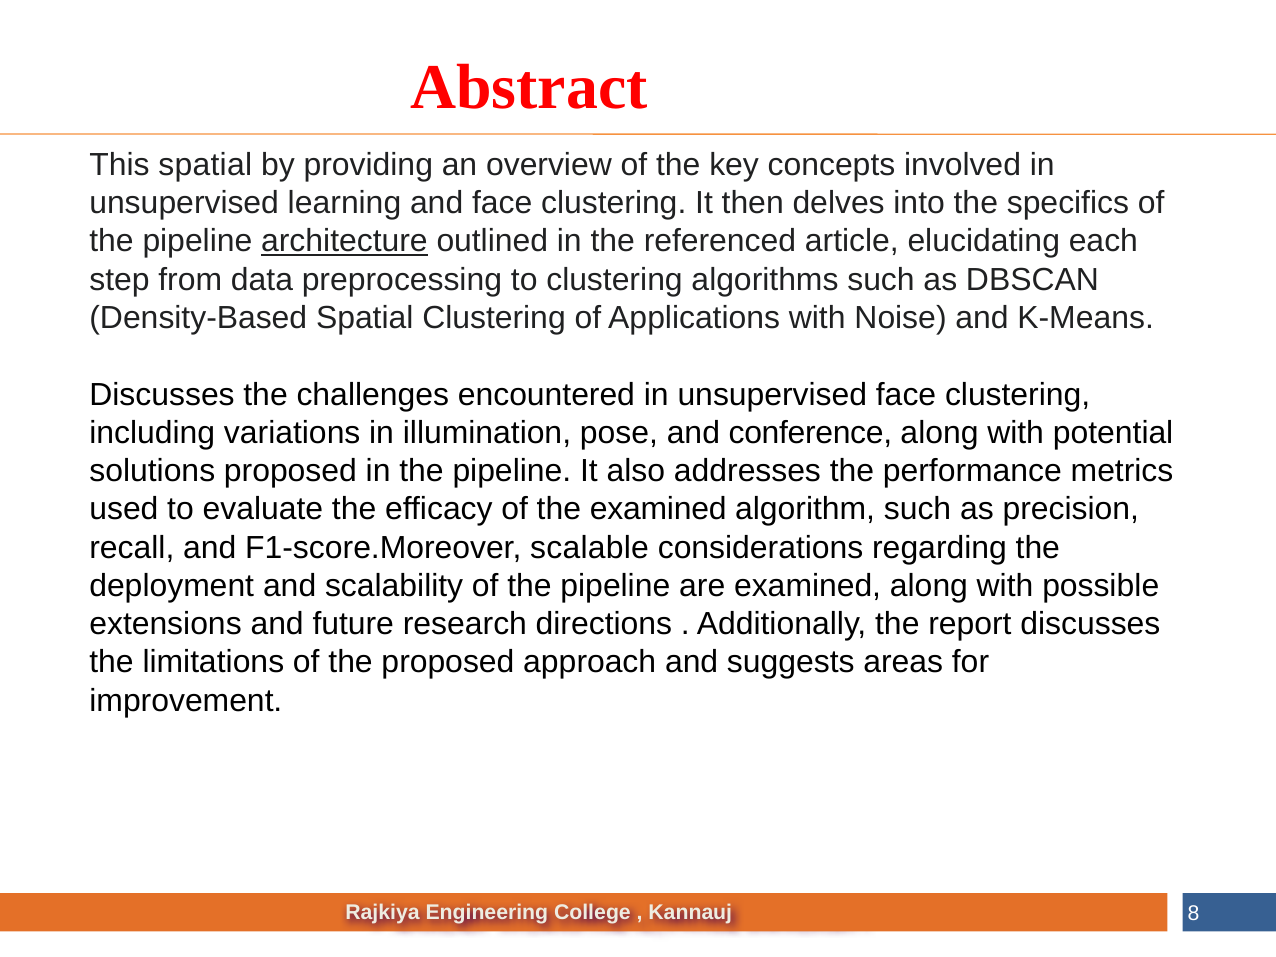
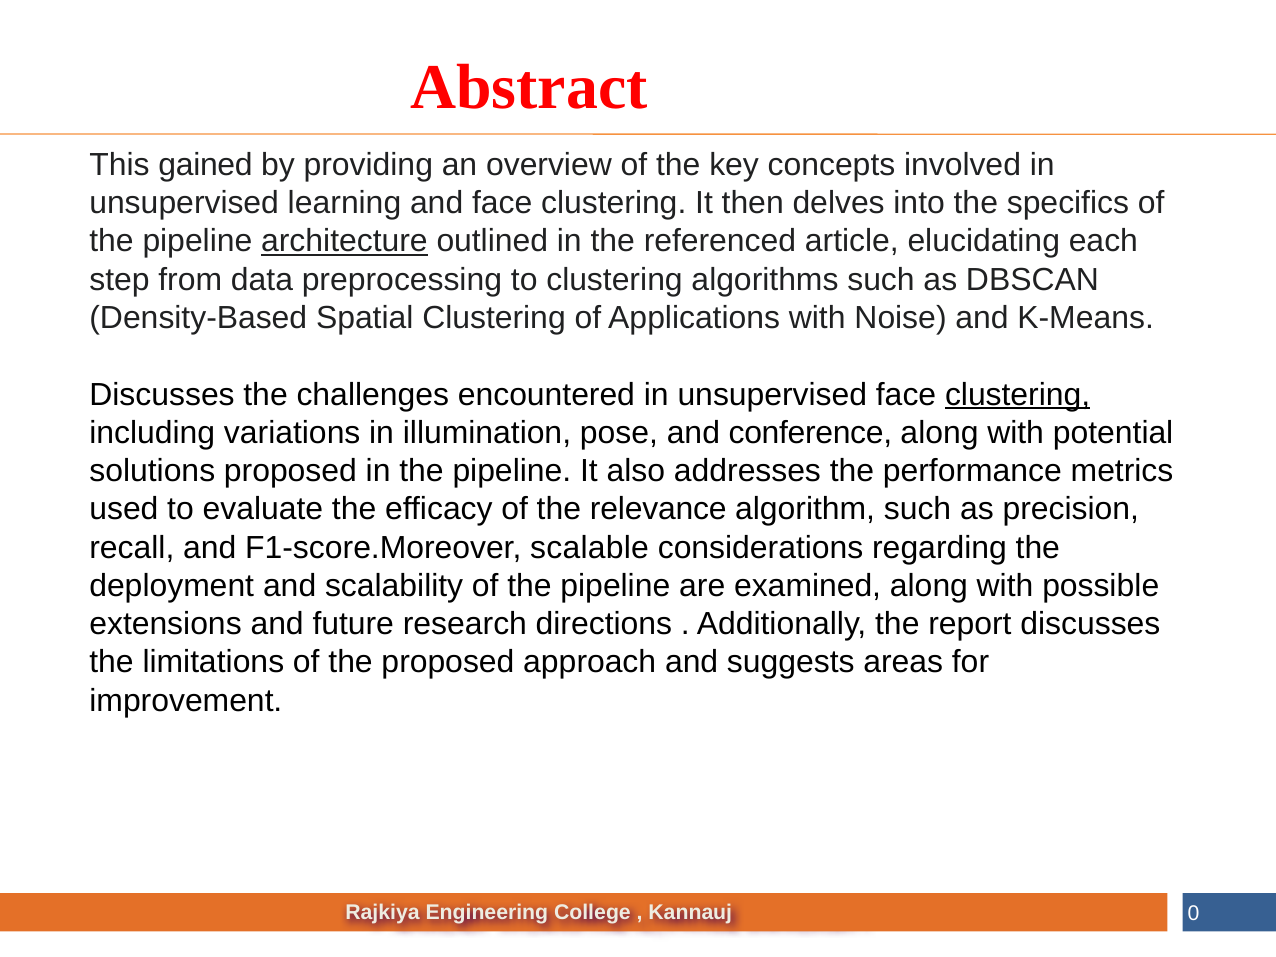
This spatial: spatial -> gained
clustering at (1018, 394) underline: none -> present
the examined: examined -> relevance
8: 8 -> 0
